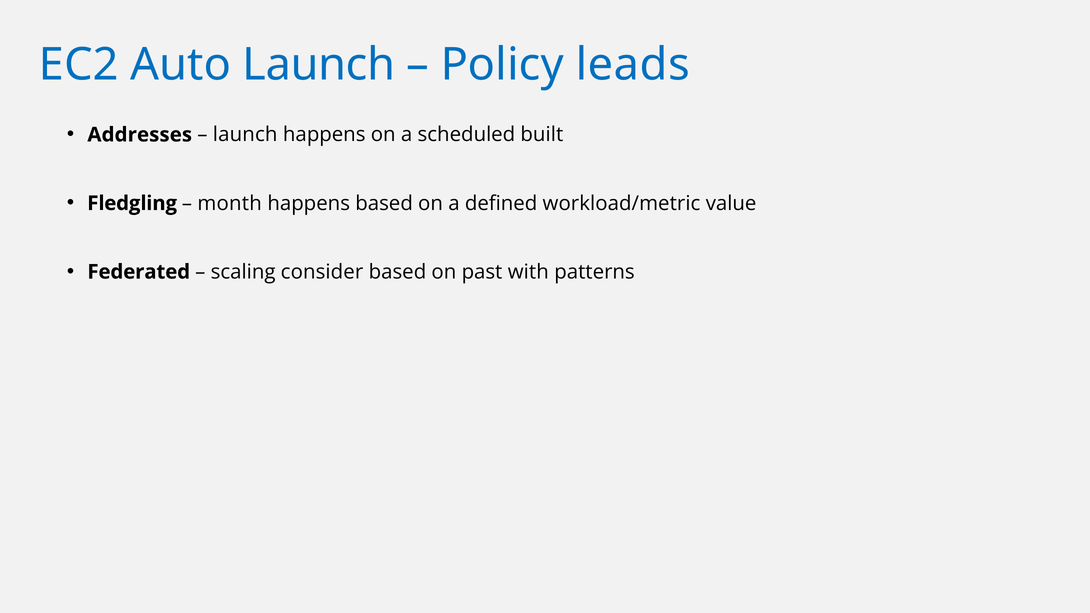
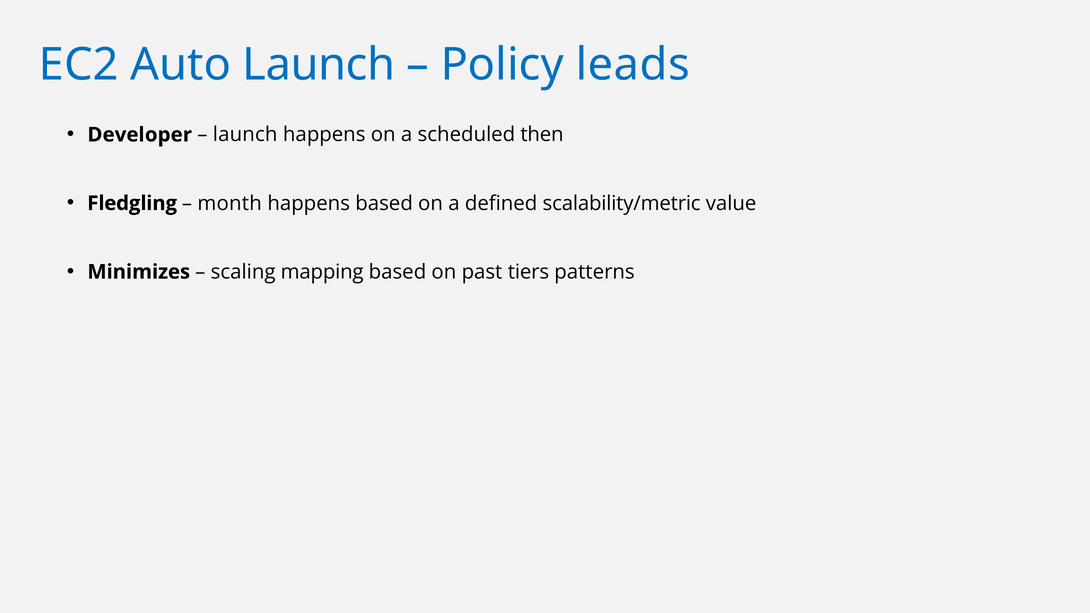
Addresses: Addresses -> Developer
built: built -> then
workload/metric: workload/metric -> scalability/metric
Federated: Federated -> Minimizes
consider: consider -> mapping
with: with -> tiers
